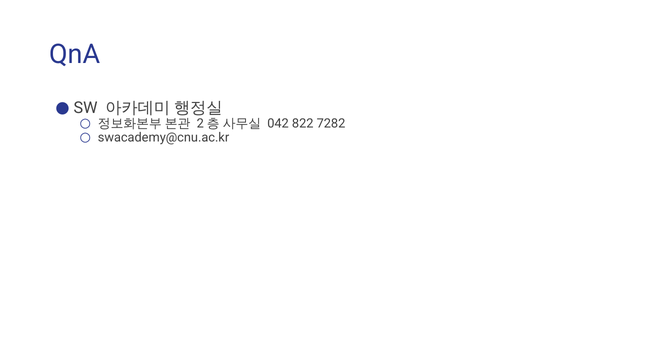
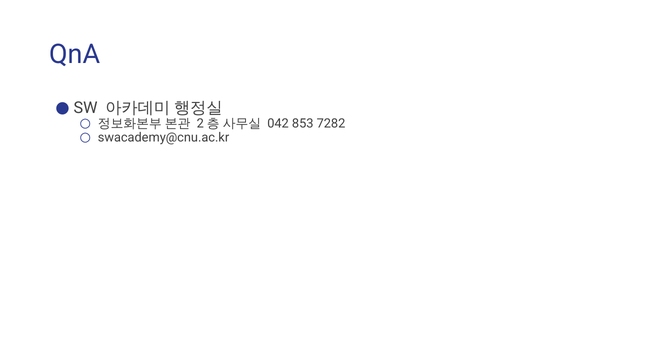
822: 822 -> 853
